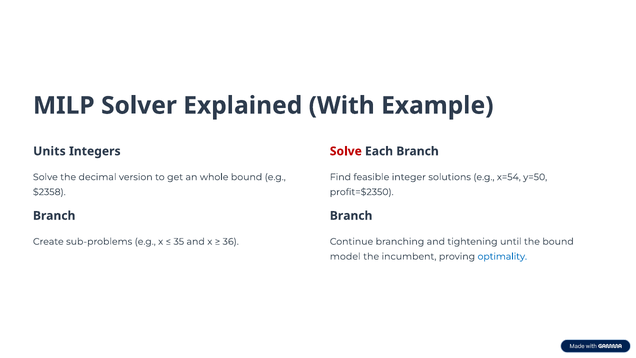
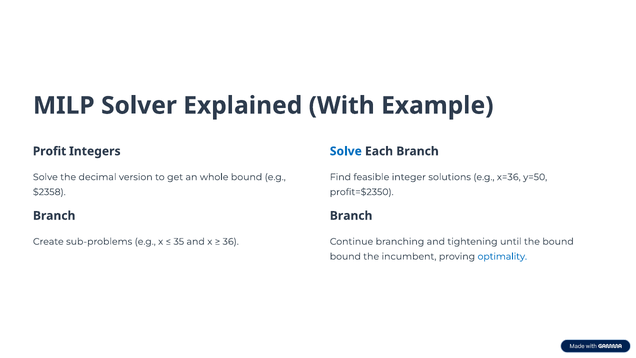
Units: Units -> Profit
Solve at (346, 151) colour: red -> blue
x=54: x=54 -> x=36
model at (345, 256): model -> bound
